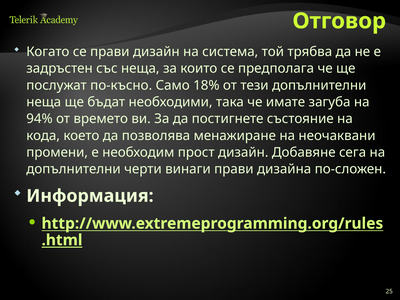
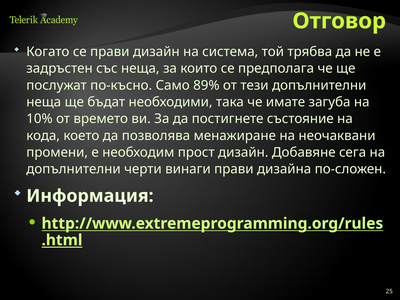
18%: 18% -> 89%
94%: 94% -> 10%
